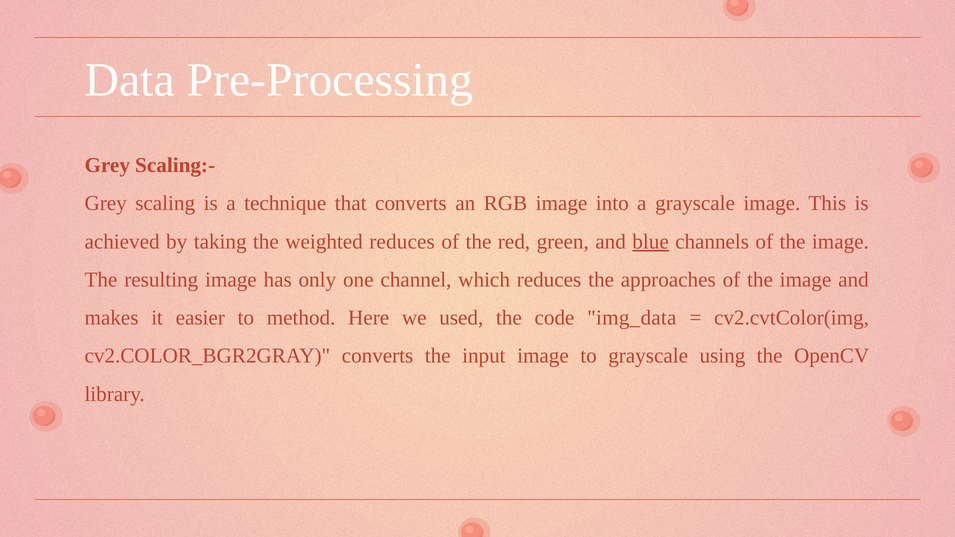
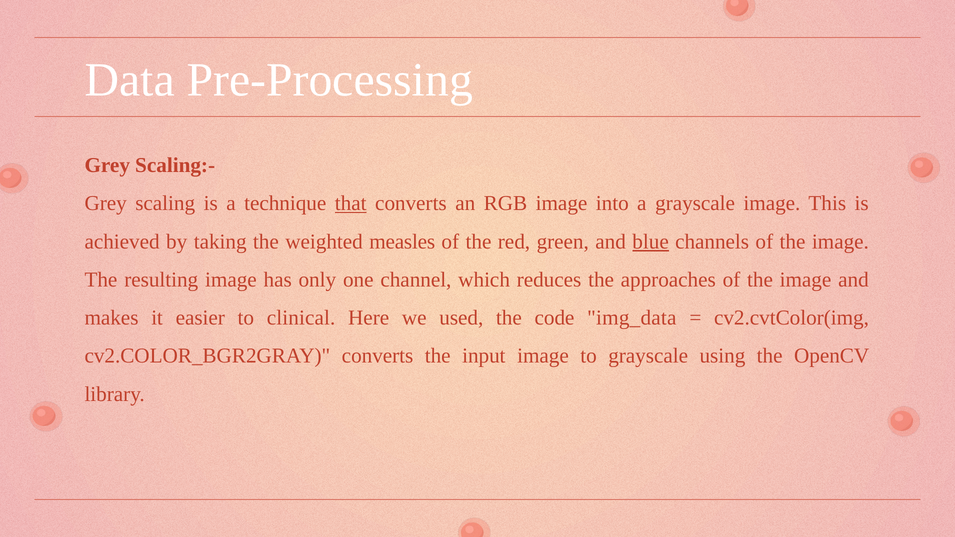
that underline: none -> present
weighted reduces: reduces -> measles
method: method -> clinical
